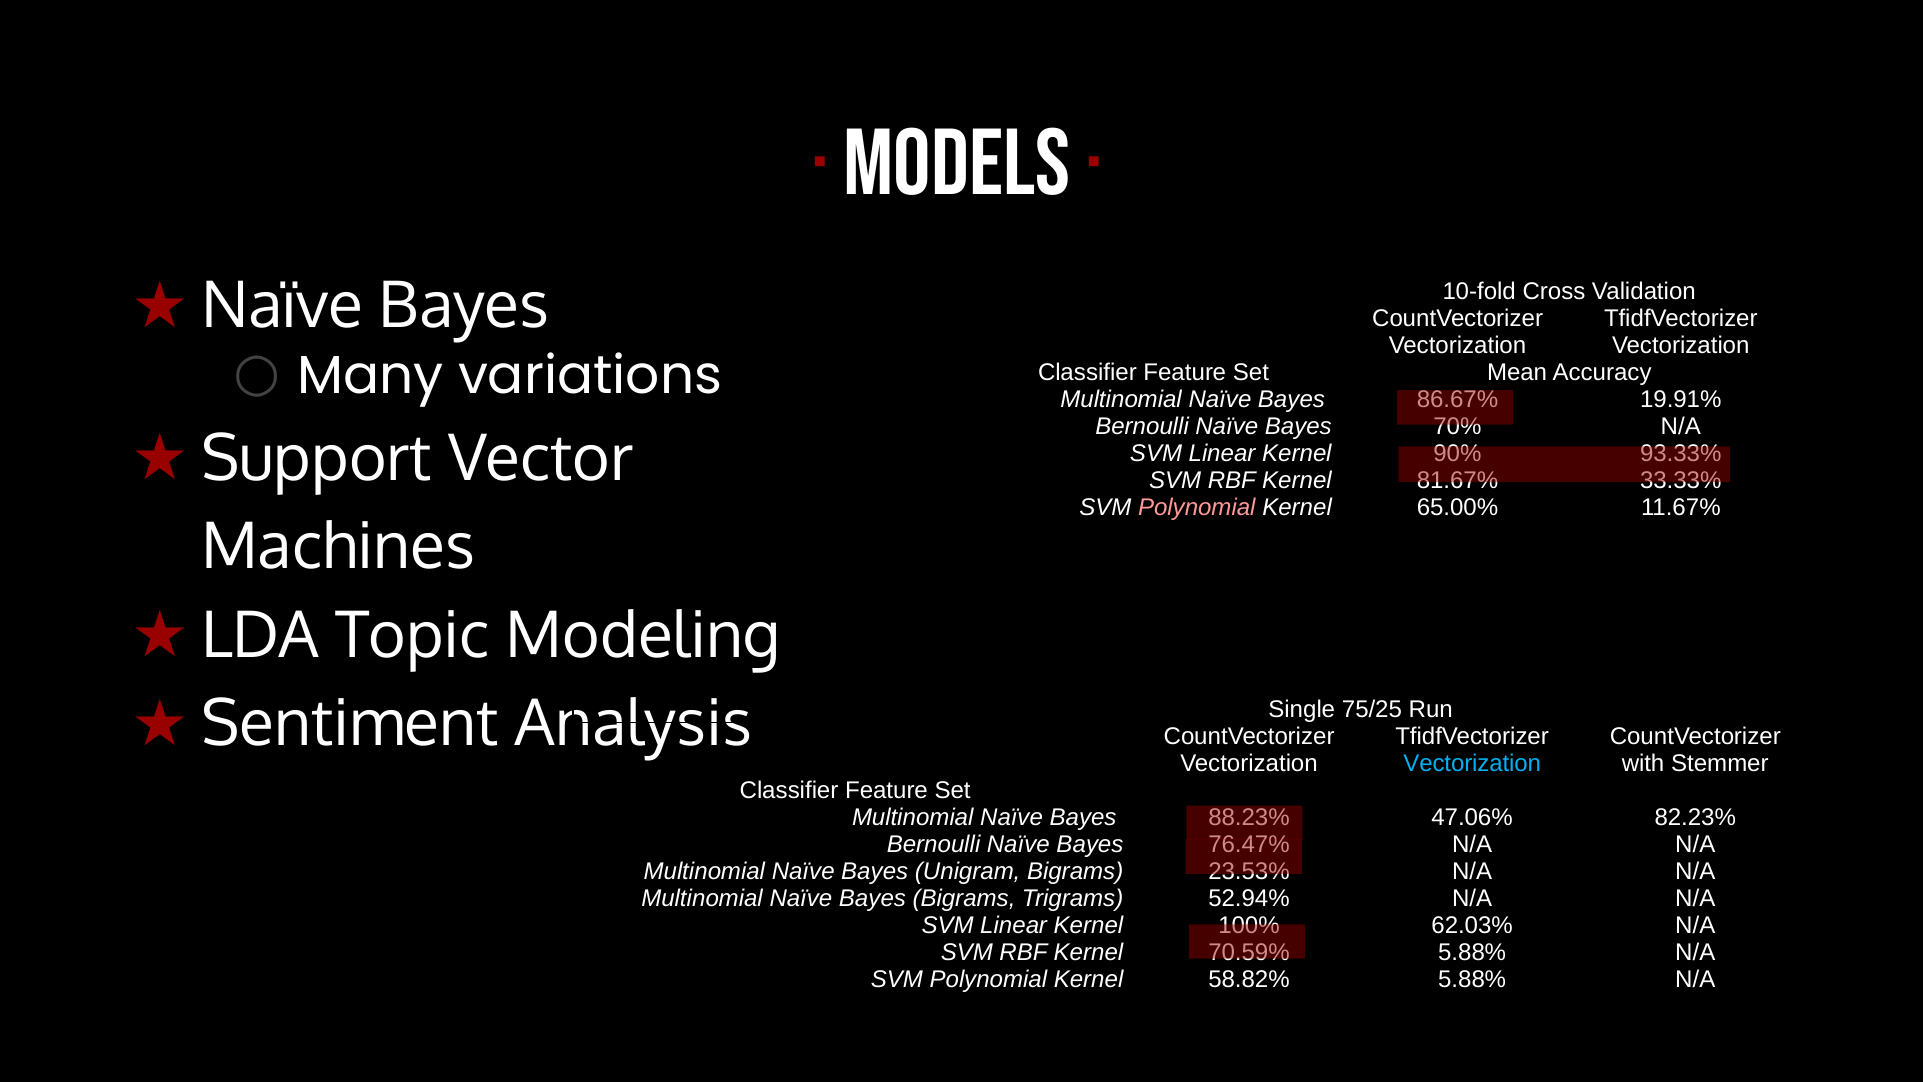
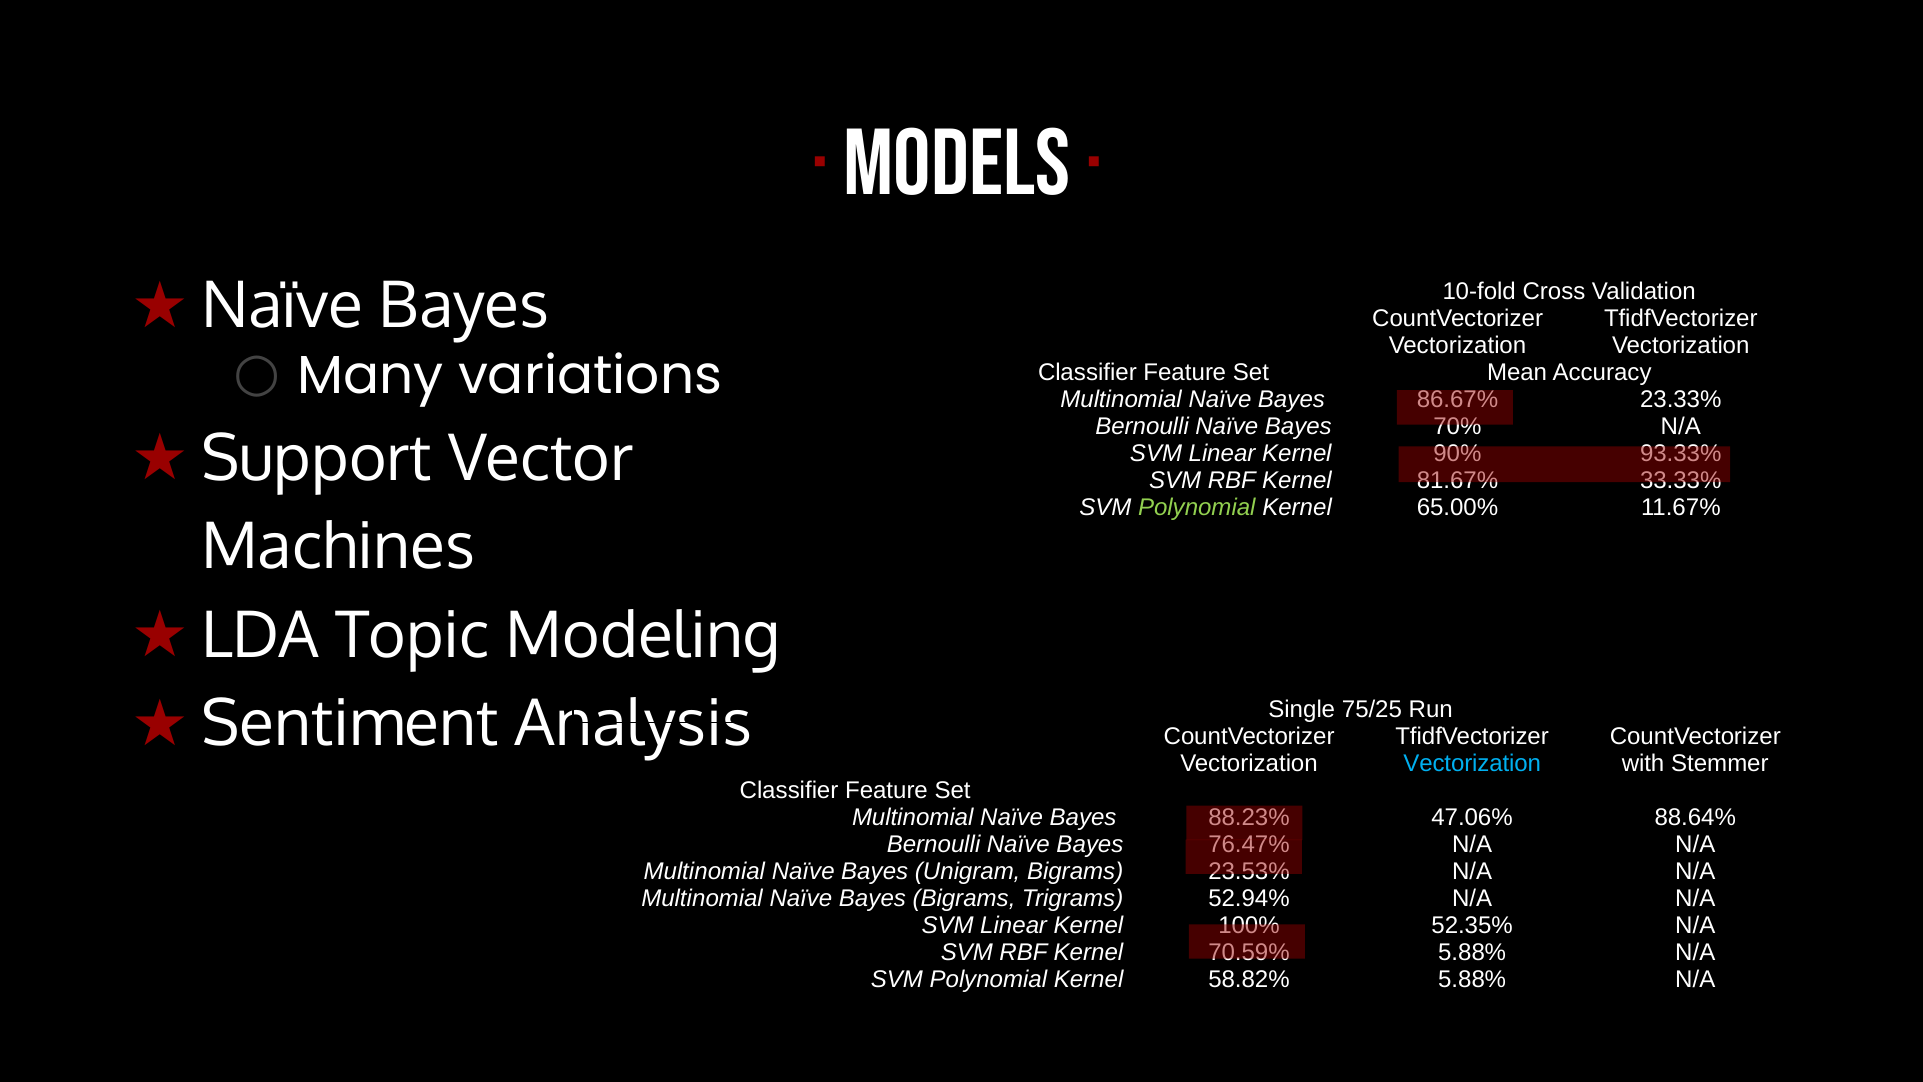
19.91%: 19.91% -> 23.33%
Polynomial at (1197, 508) colour: pink -> light green
82.23%: 82.23% -> 88.64%
62.03%: 62.03% -> 52.35%
